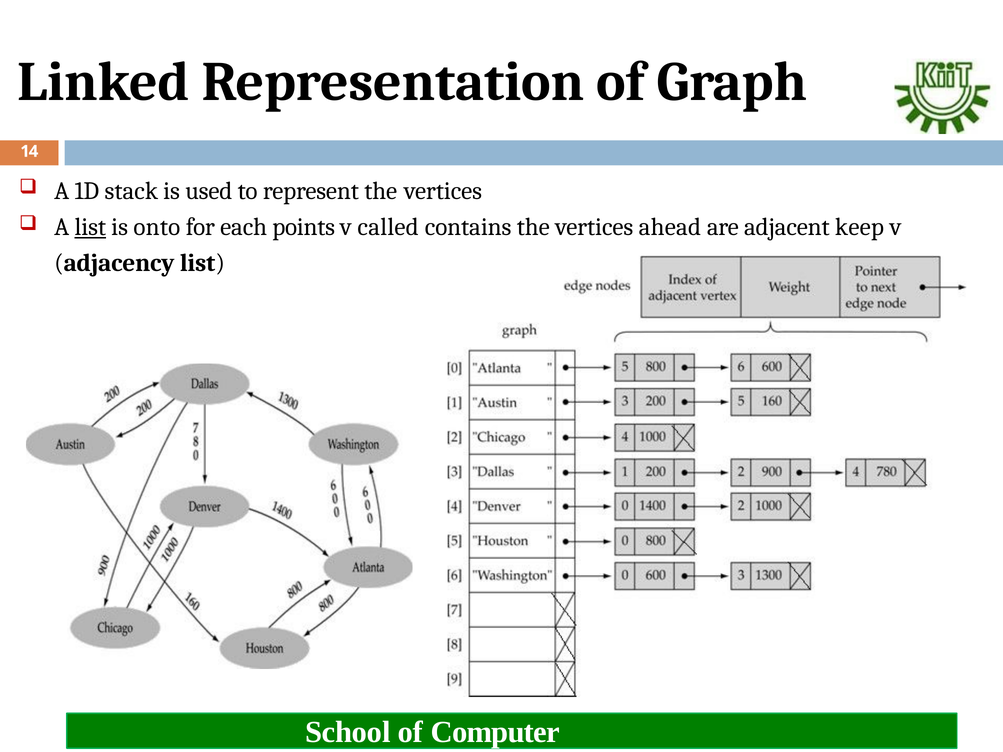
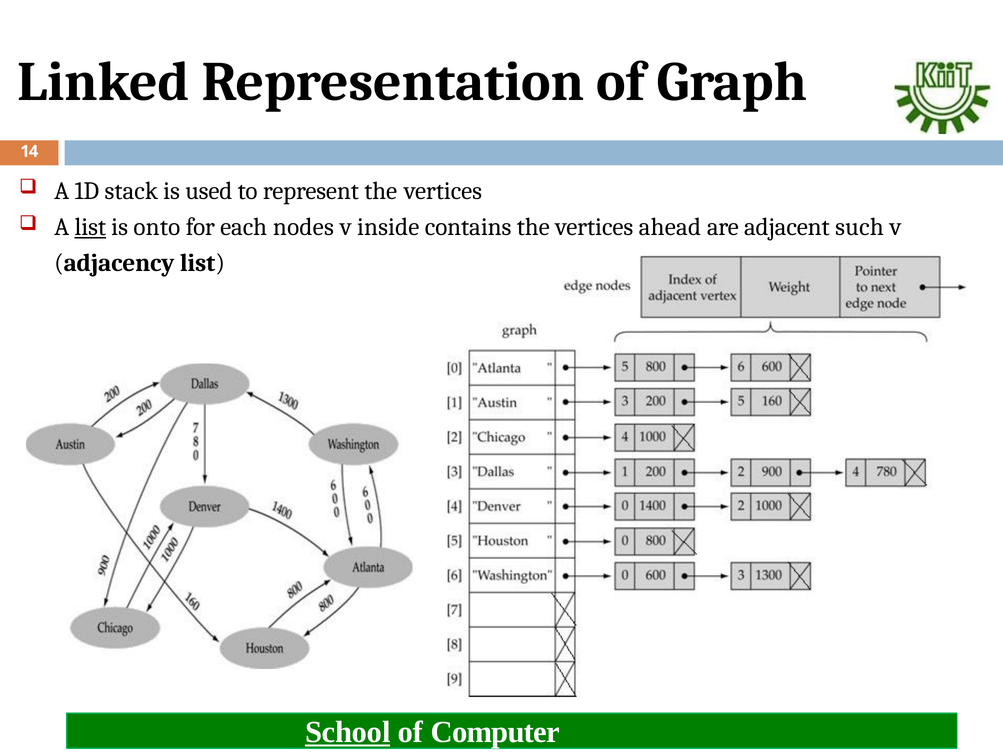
points: points -> nodes
called: called -> inside
keep: keep -> such
School underline: none -> present
